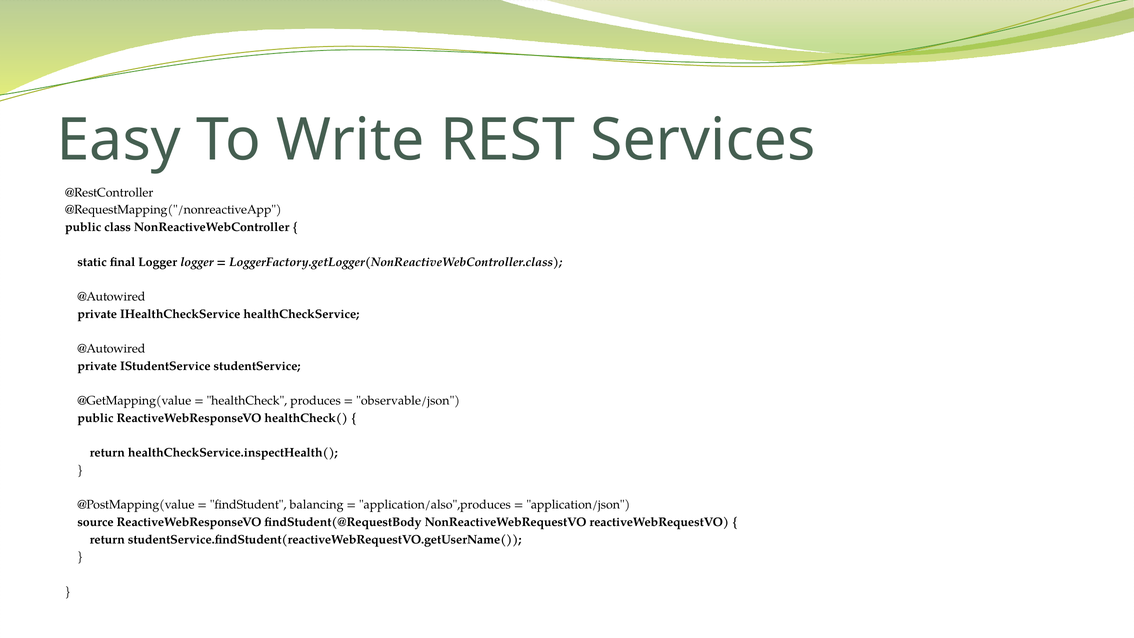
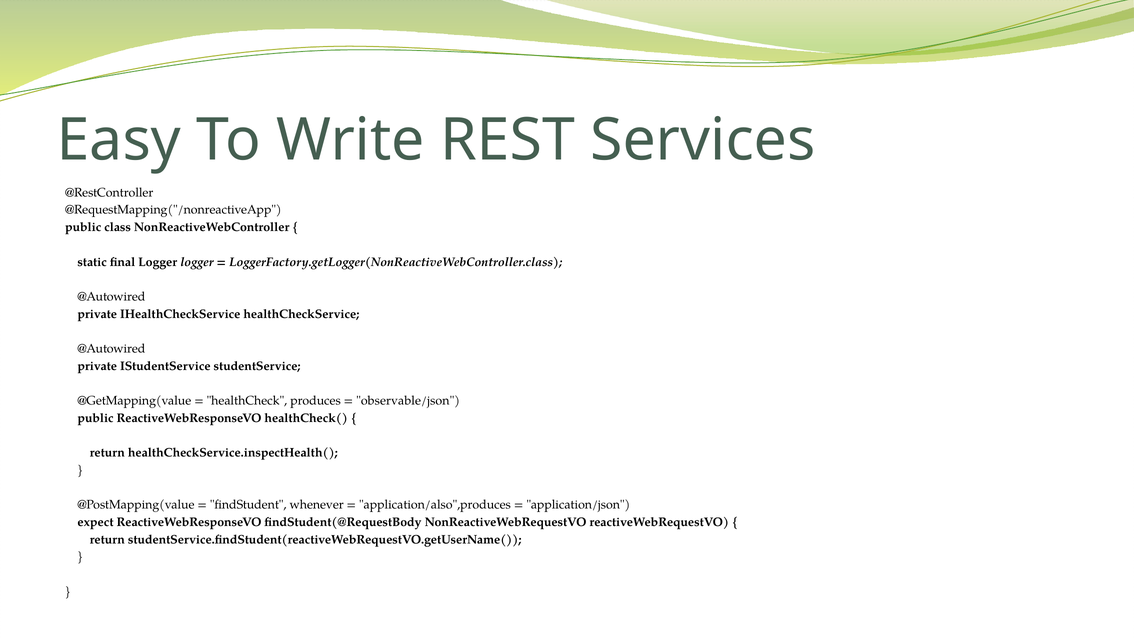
balancing: balancing -> whenever
source: source -> expect
